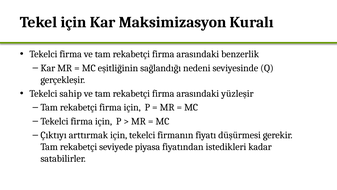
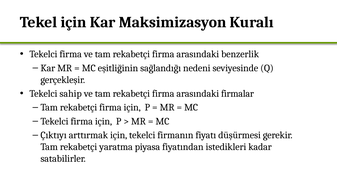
yüzleşir: yüzleşir -> firmalar
seviyede: seviyede -> yaratma
